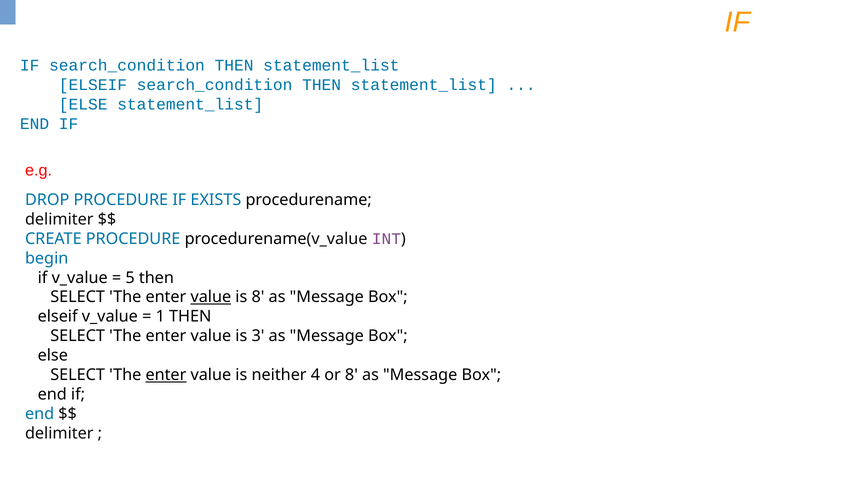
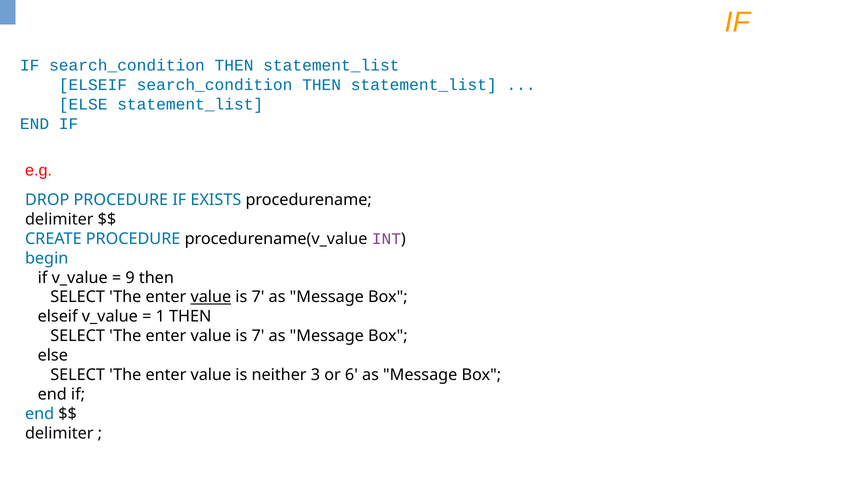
5: 5 -> 9
8 at (258, 297): 8 -> 7
3 at (258, 336): 3 -> 7
enter at (166, 375) underline: present -> none
4: 4 -> 3
or 8: 8 -> 6
